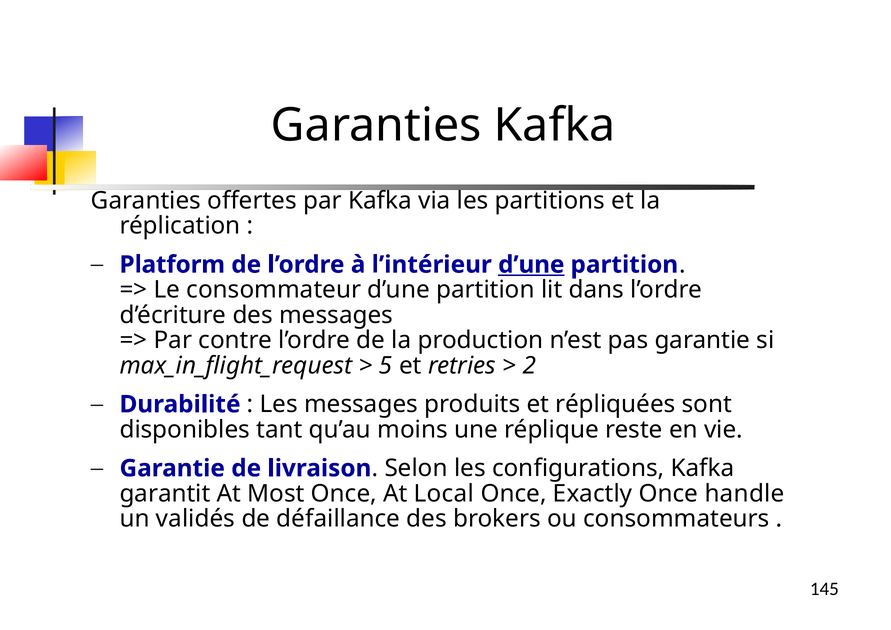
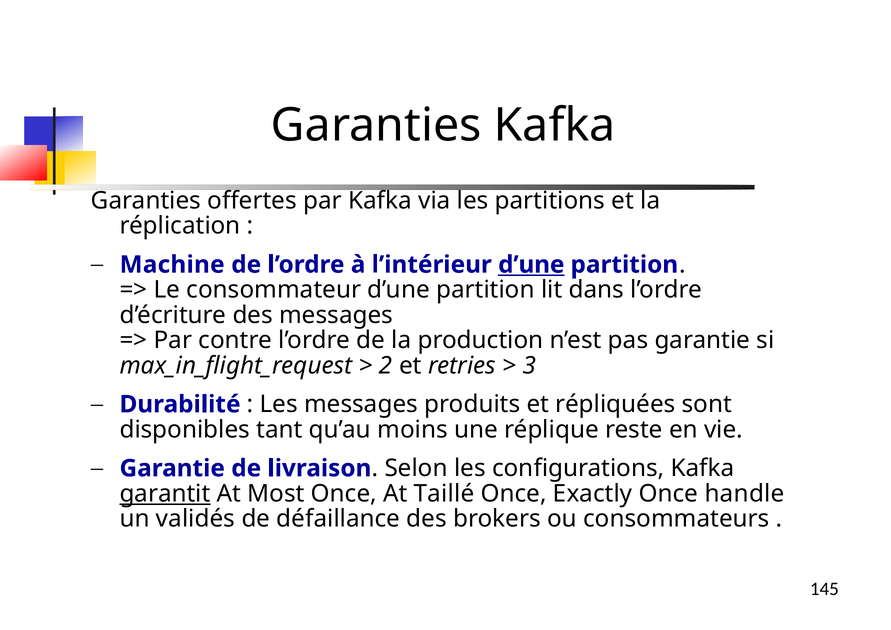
Platform: Platform -> Machine
5: 5 -> 2
2: 2 -> 3
garantit underline: none -> present
Local: Local -> Taillé
